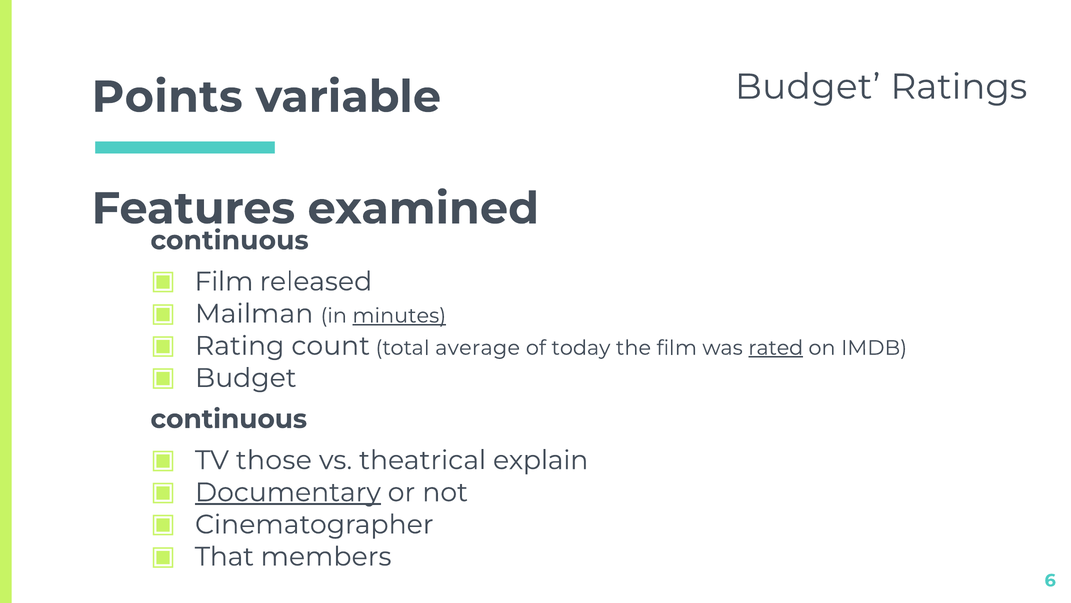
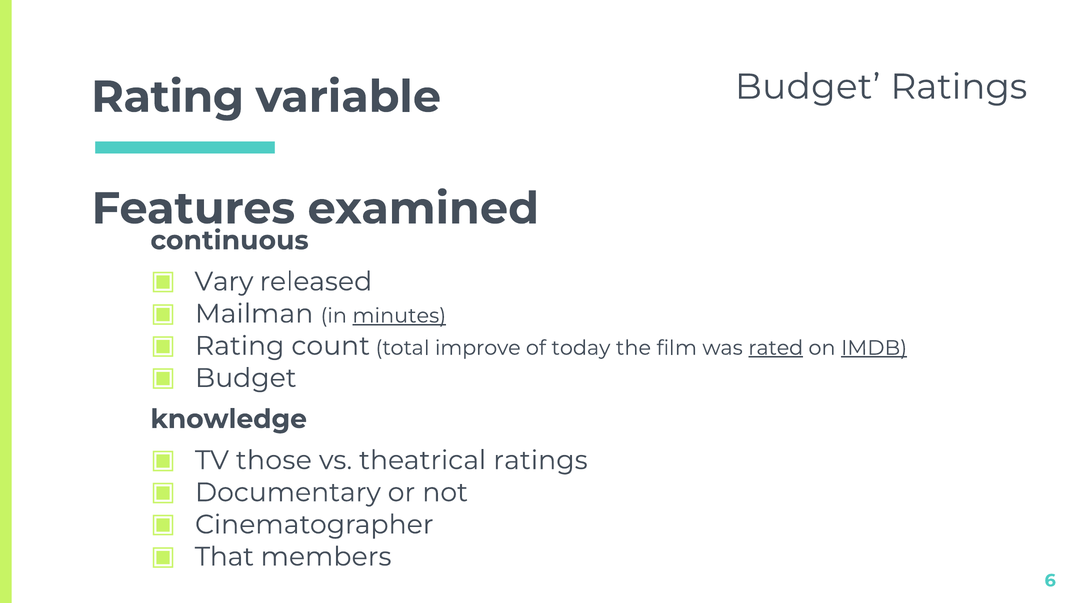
Points at (167, 97): Points -> Rating
Film at (224, 281): Film -> Vary
average: average -> improve
IMDB underline: none -> present
continuous at (229, 419): continuous -> knowledge
theatrical explain: explain -> ratings
Documentary underline: present -> none
